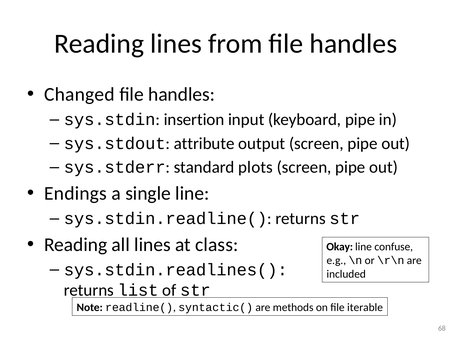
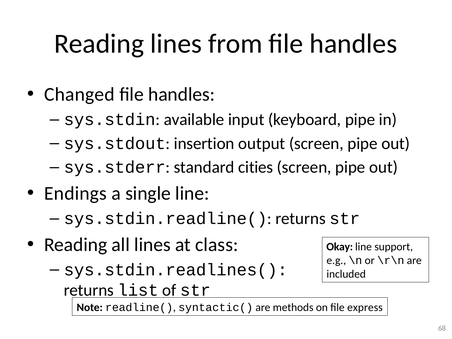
insertion: insertion -> available
attribute: attribute -> insertion
plots: plots -> cities
confuse: confuse -> support
iterable: iterable -> express
